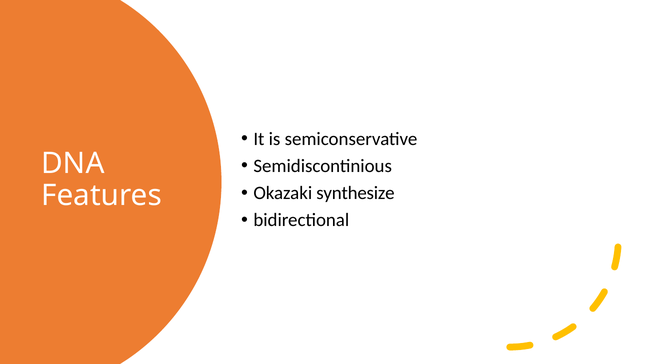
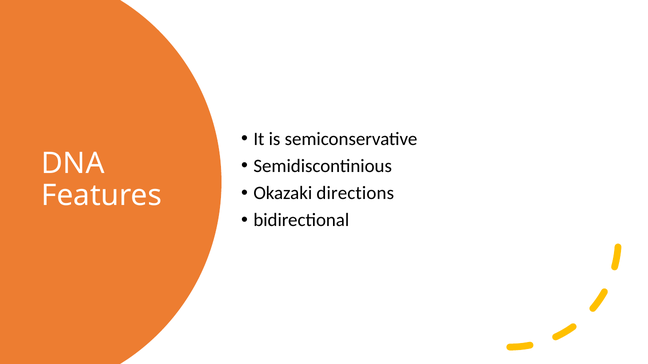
synthesize: synthesize -> directions
